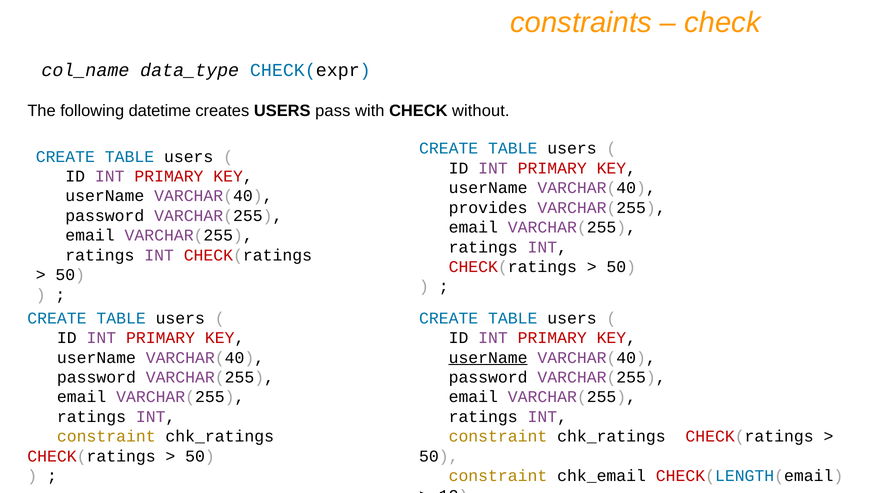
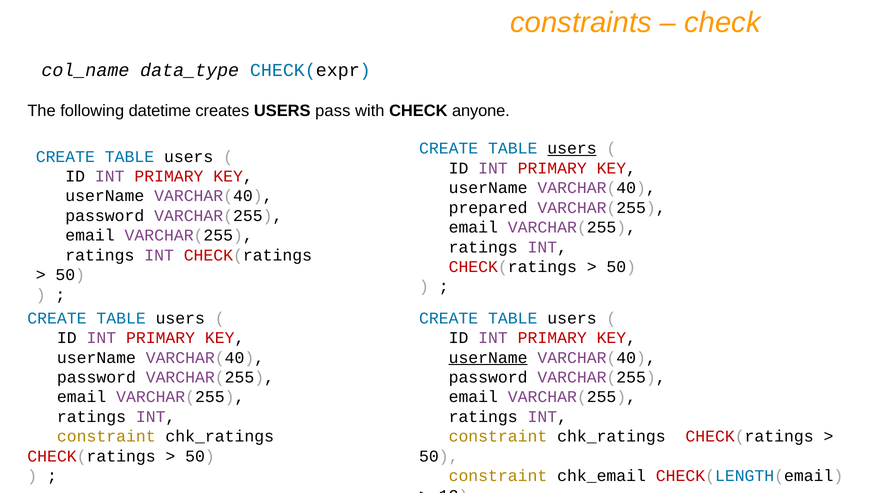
without: without -> anyone
users at (572, 149) underline: none -> present
provides: provides -> prepared
